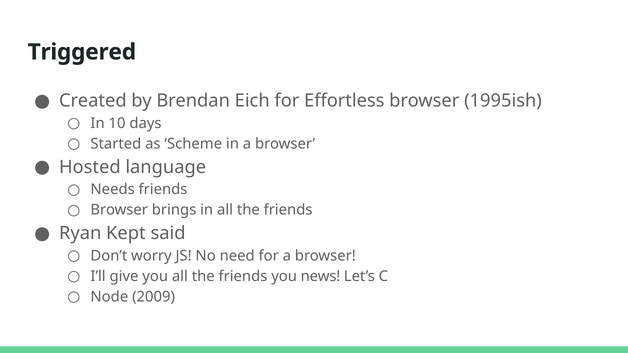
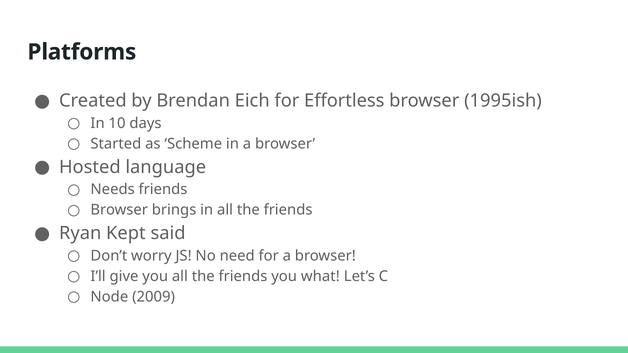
Triggered: Triggered -> Platforms
news: news -> what
